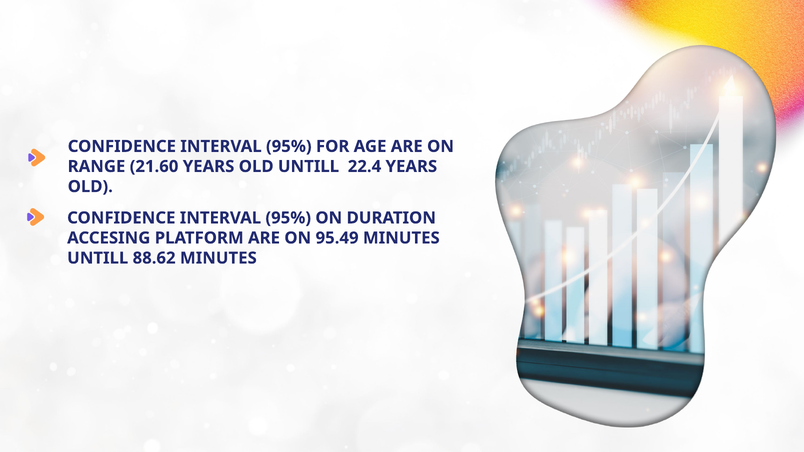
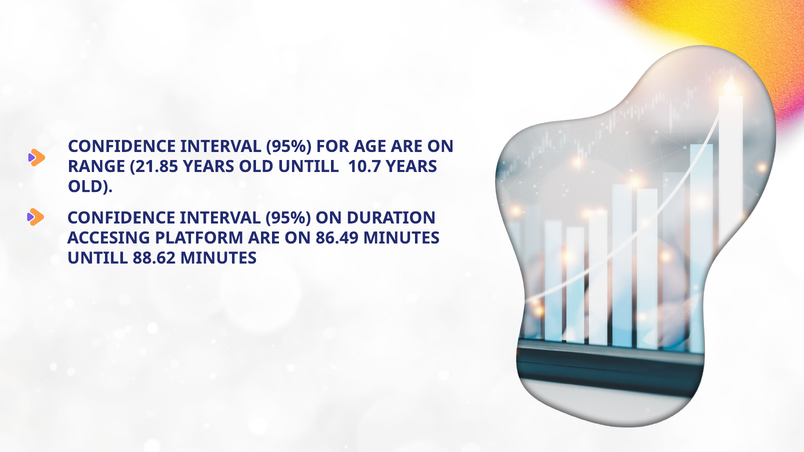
21.60: 21.60 -> 21.85
22.4: 22.4 -> 10.7
95.49: 95.49 -> 86.49
